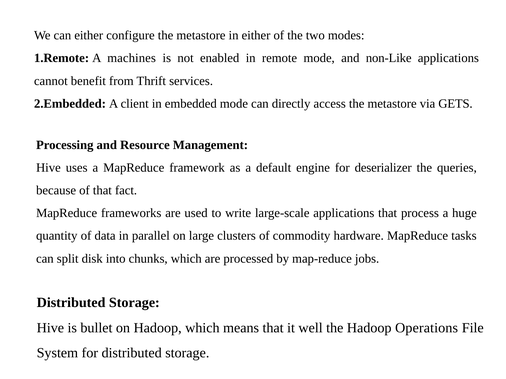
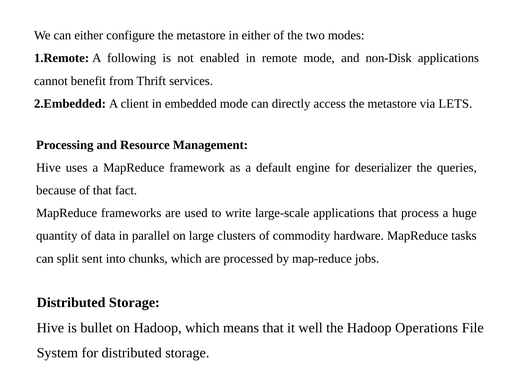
machines: machines -> following
non-Like: non-Like -> non-Disk
GETS: GETS -> LETS
disk: disk -> sent
